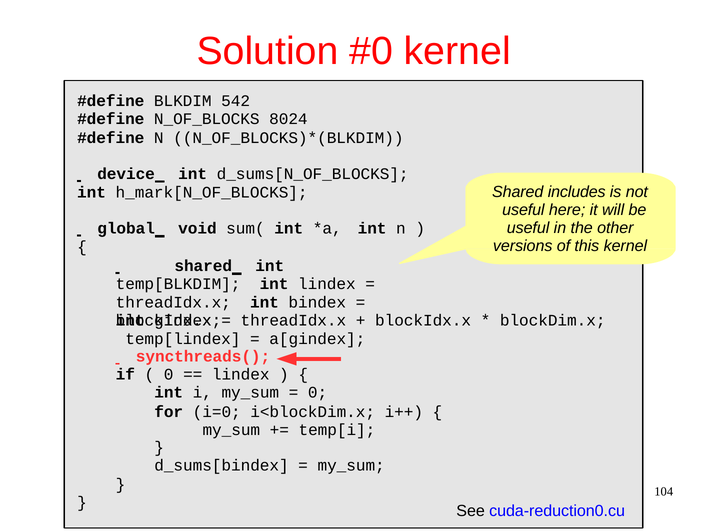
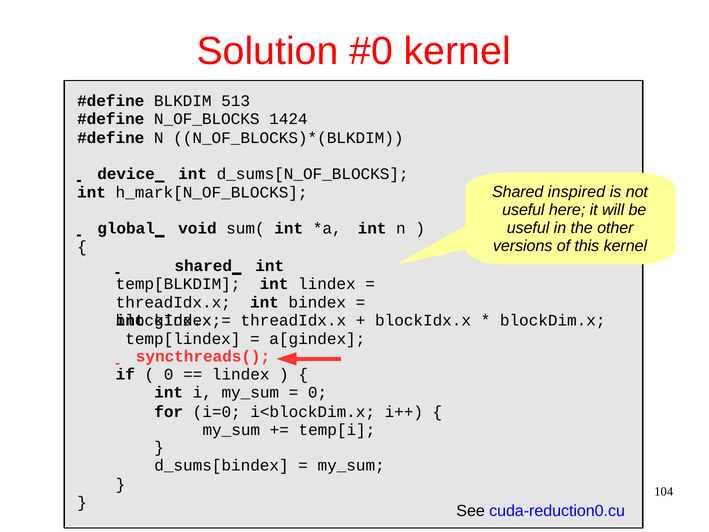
542: 542 -> 513
8024: 8024 -> 1424
includes: includes -> inspired
